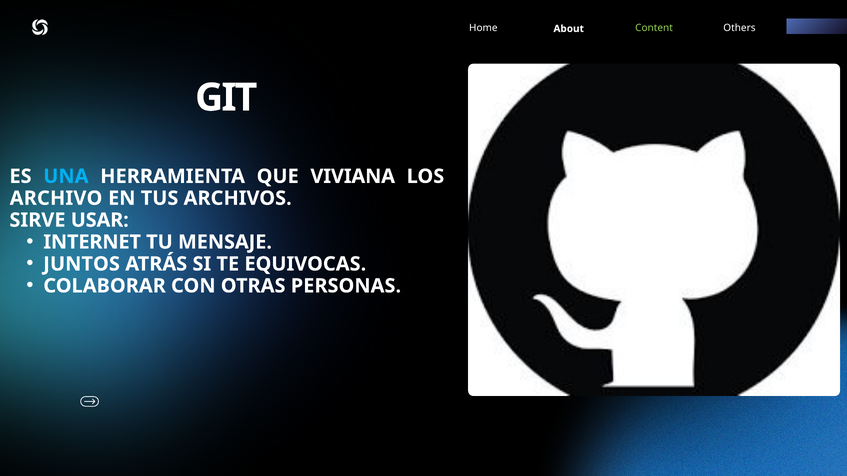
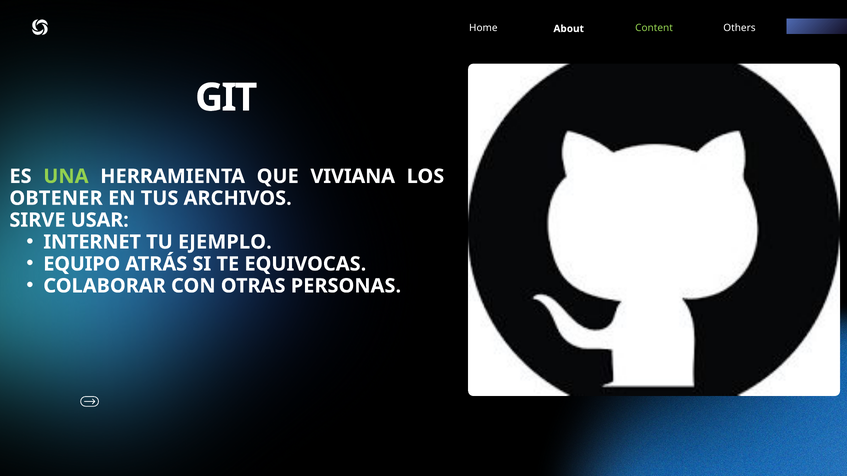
UNA colour: light blue -> light green
ARCHIVO: ARCHIVO -> OBTENER
MENSAJE: MENSAJE -> EJEMPLO
JUNTOS: JUNTOS -> EQUIPO
